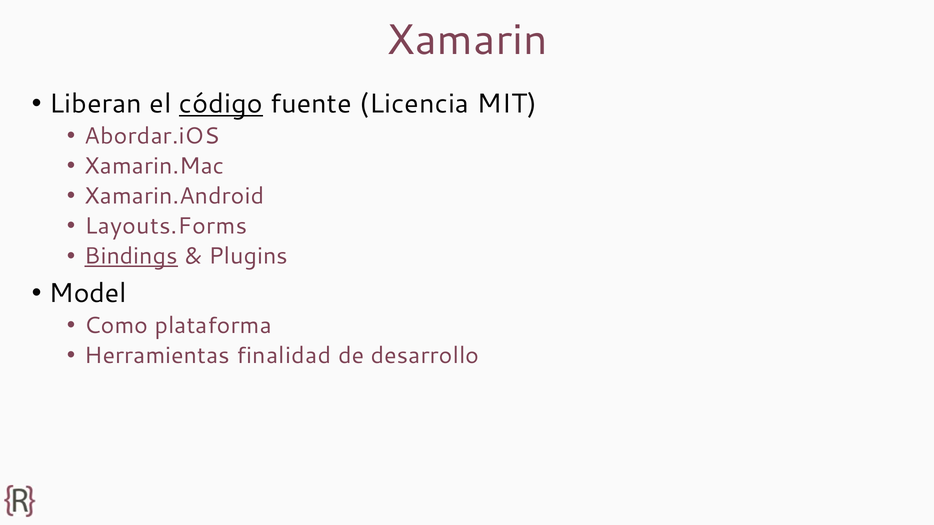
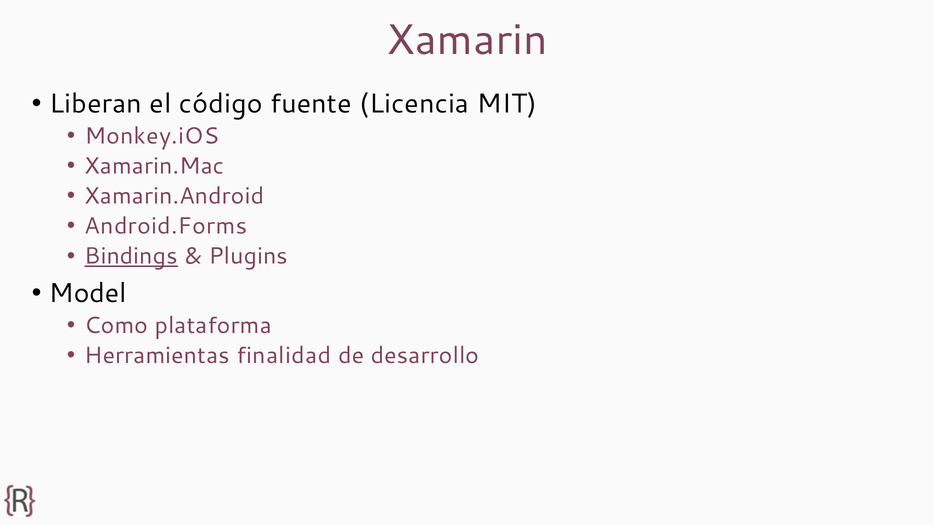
código underline: present -> none
Abordar.iOS: Abordar.iOS -> Monkey.iOS
Layouts.Forms: Layouts.Forms -> Android.Forms
